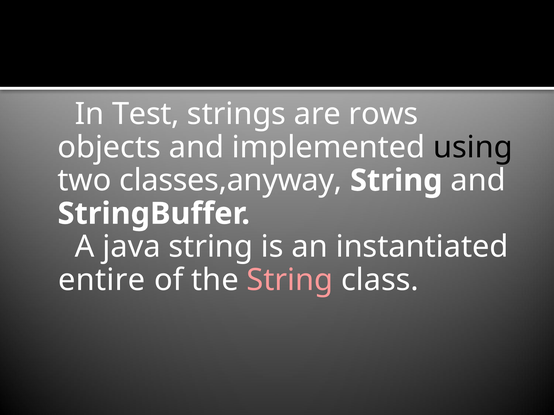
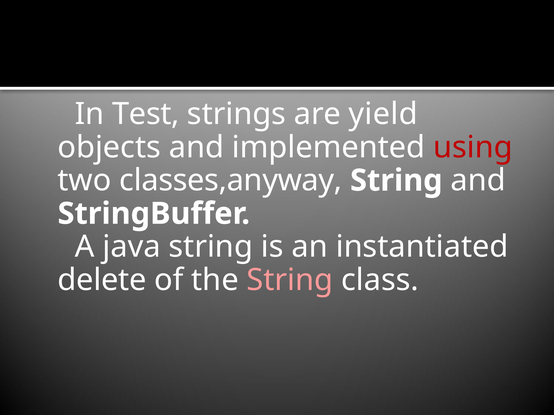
rows: rows -> yield
using colour: black -> red
entire: entire -> delete
